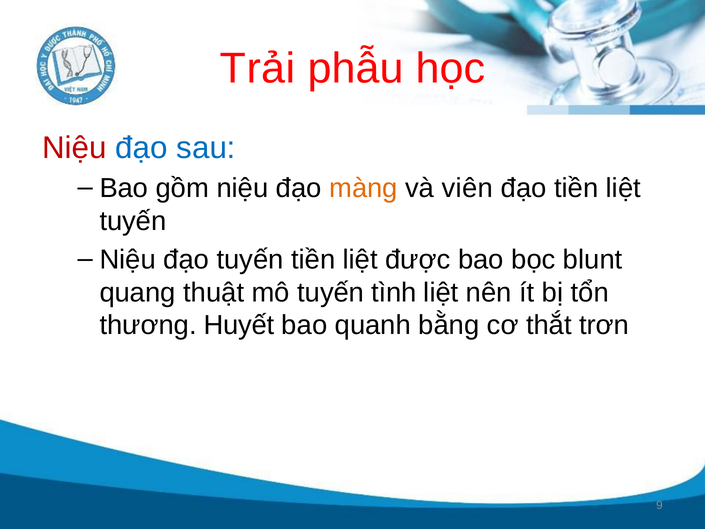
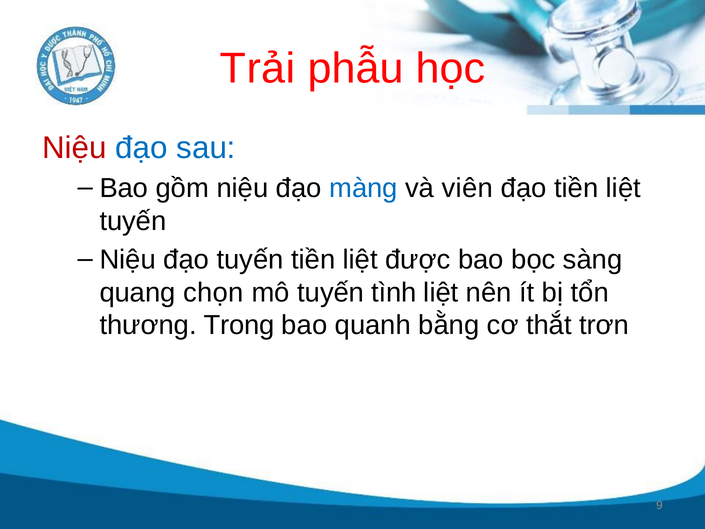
màng colour: orange -> blue
blunt: blunt -> sàng
thuật: thuật -> chọn
Huyết: Huyết -> Trong
